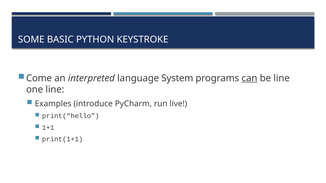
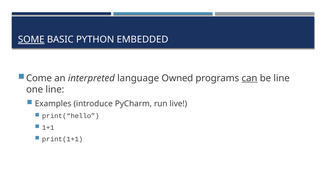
SOME underline: none -> present
KEYSTROKE: KEYSTROKE -> EMBEDDED
System: System -> Owned
